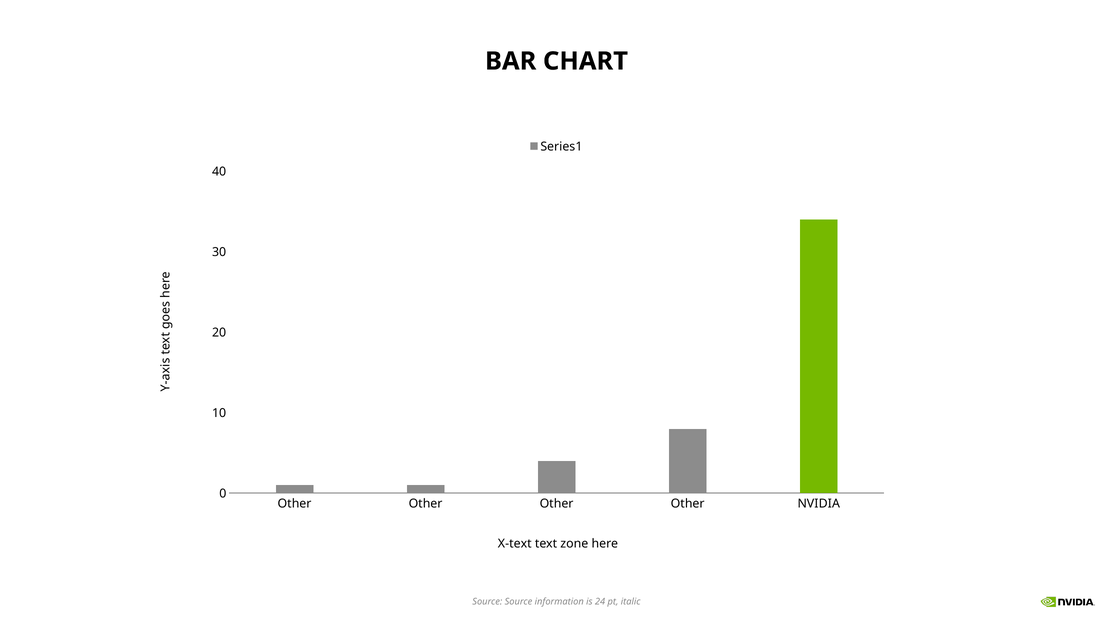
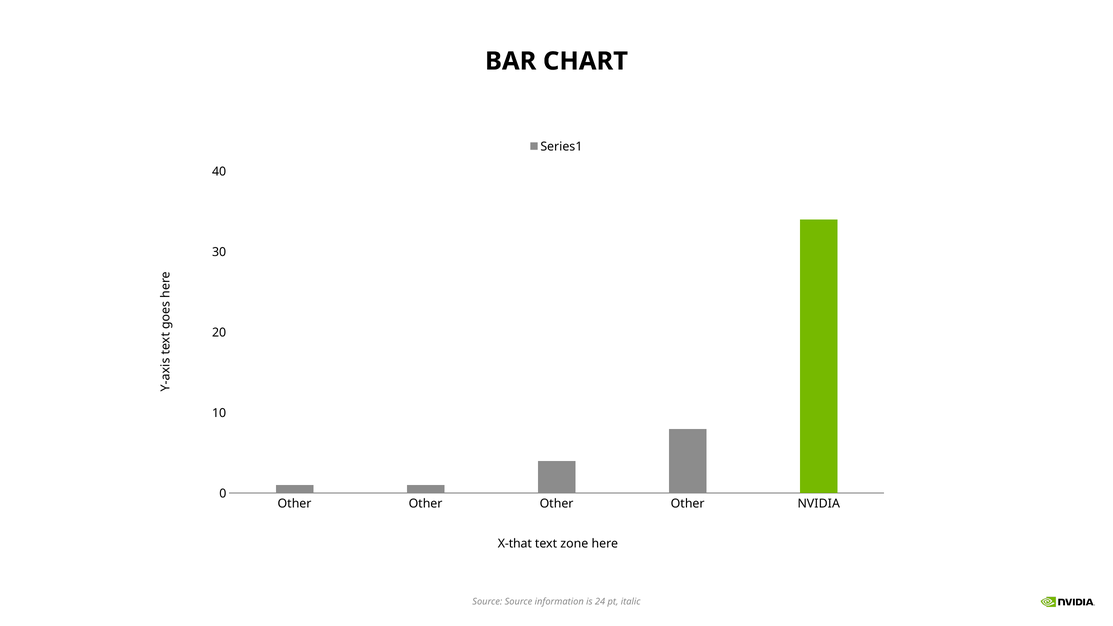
X-text: X-text -> X-that
